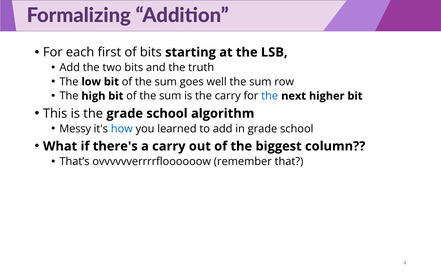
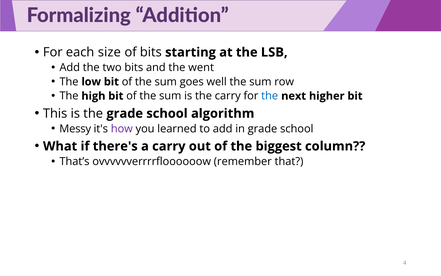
first: first -> size
truth: truth -> went
how colour: blue -> purple
